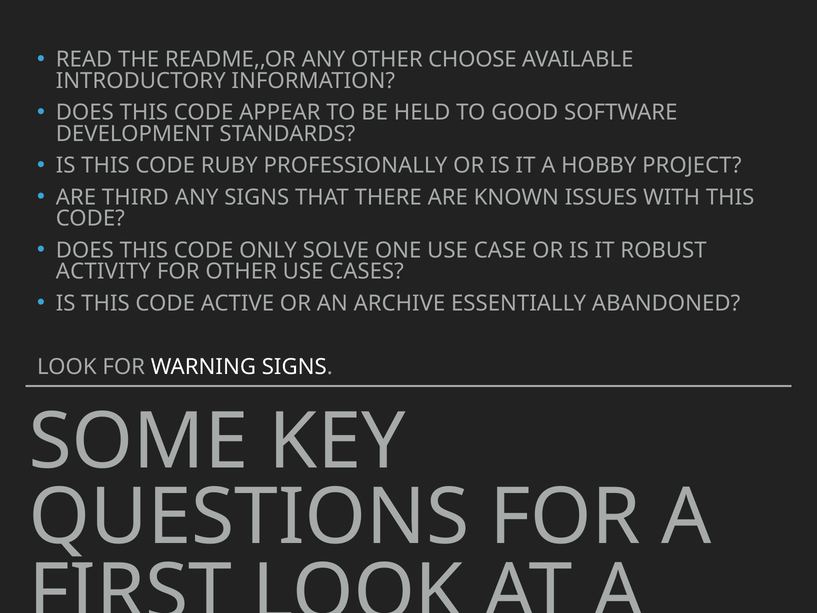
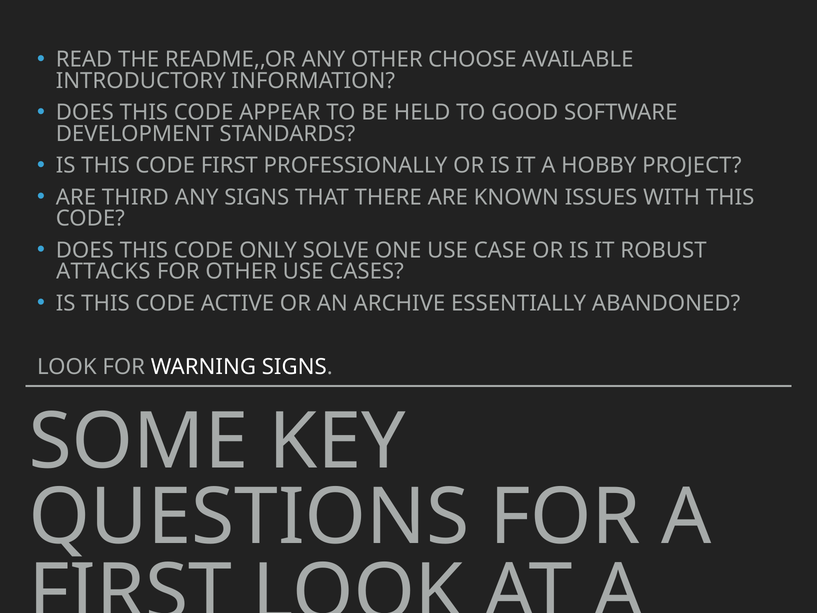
CODE RUBY: RUBY -> FIRST
ACTIVITY: ACTIVITY -> ATTACKS
